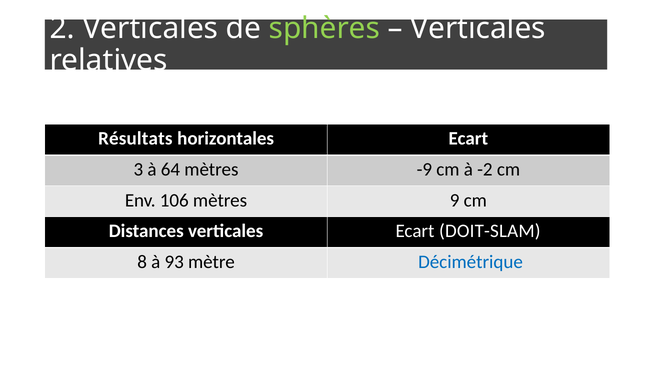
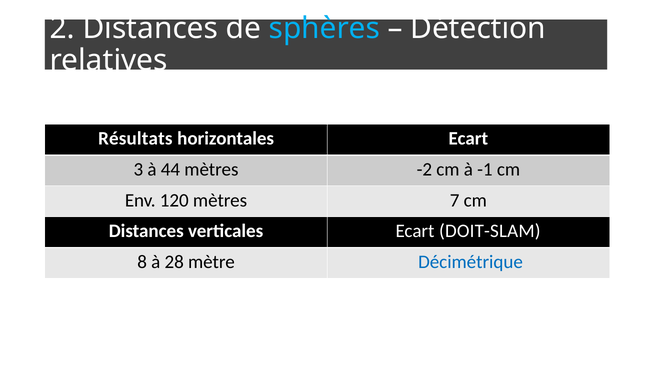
2 Verticales: Verticales -> Distances
sphères colour: light green -> light blue
Verticales at (478, 28): Verticales -> Détection
64: 64 -> 44
-9: -9 -> -2
-2: -2 -> -1
106: 106 -> 120
9: 9 -> 7
93: 93 -> 28
